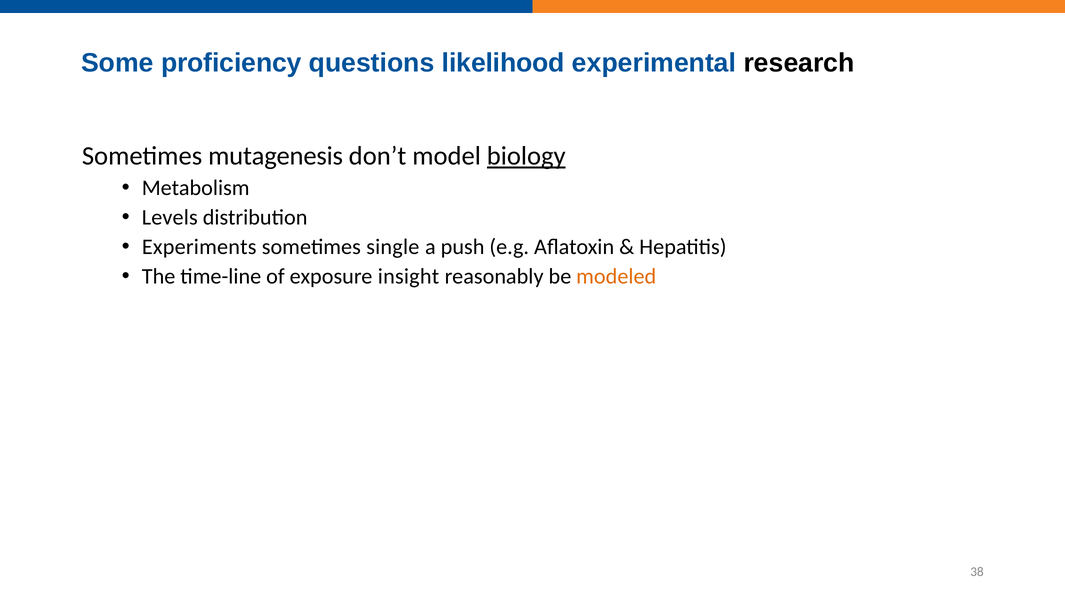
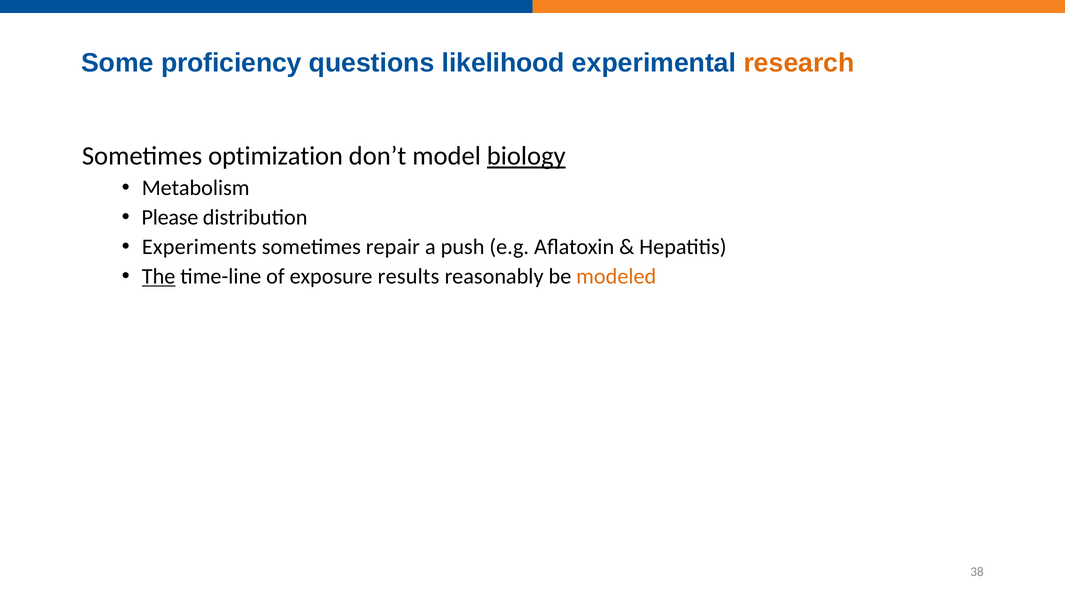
research colour: black -> orange
mutagenesis: mutagenesis -> optimization
Levels: Levels -> Please
single: single -> repair
The underline: none -> present
insight: insight -> results
